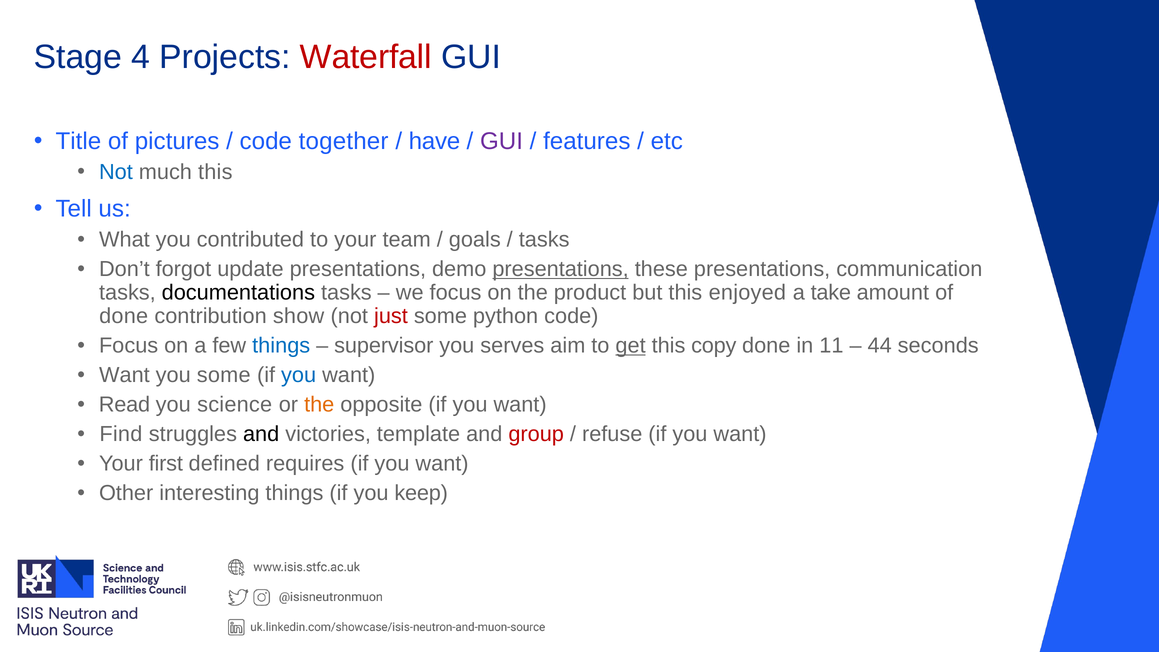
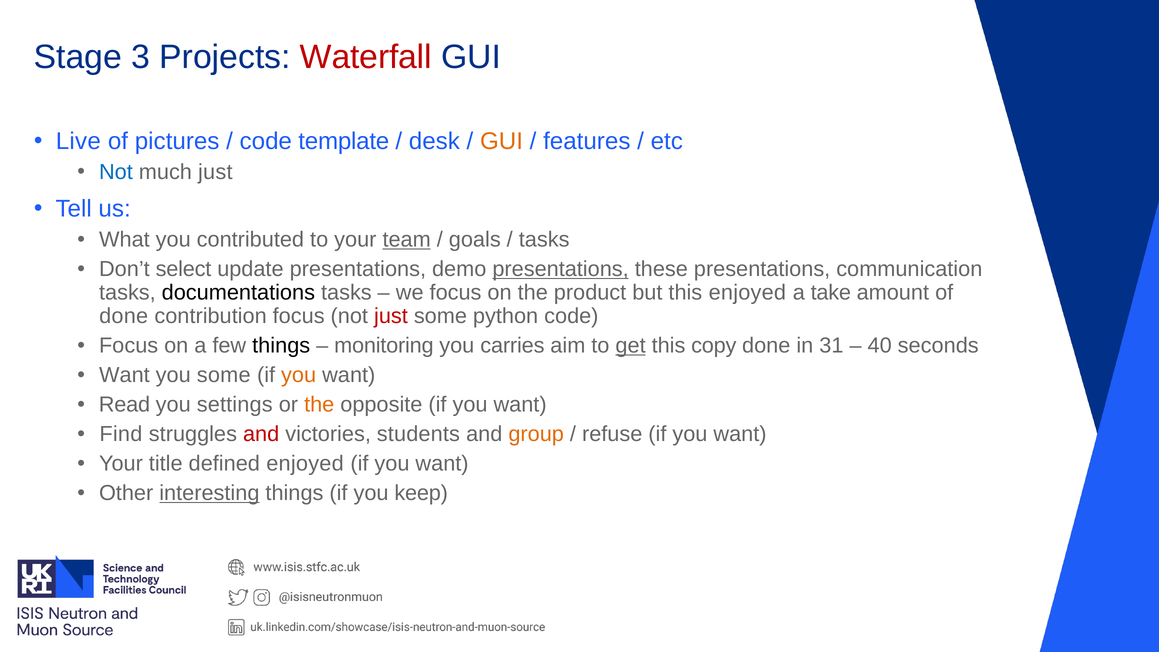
4: 4 -> 3
Title: Title -> Live
together: together -> template
have: have -> desk
GUI at (501, 141) colour: purple -> orange
much this: this -> just
team underline: none -> present
forgot: forgot -> select
contribution show: show -> focus
things at (281, 346) colour: blue -> black
supervisor: supervisor -> monitoring
serves: serves -> carries
11: 11 -> 31
44: 44 -> 40
you at (299, 375) colour: blue -> orange
science: science -> settings
and at (261, 434) colour: black -> red
template: template -> students
group colour: red -> orange
first: first -> title
defined requires: requires -> enjoyed
interesting underline: none -> present
